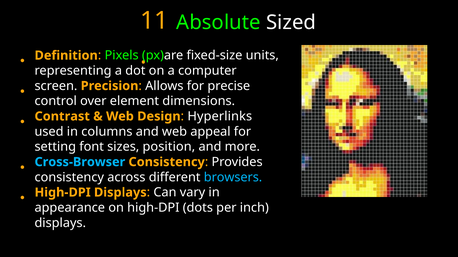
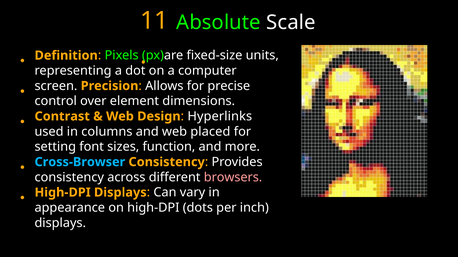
Sized: Sized -> Scale
appeal: appeal -> placed
position: position -> function
browsers colour: light blue -> pink
